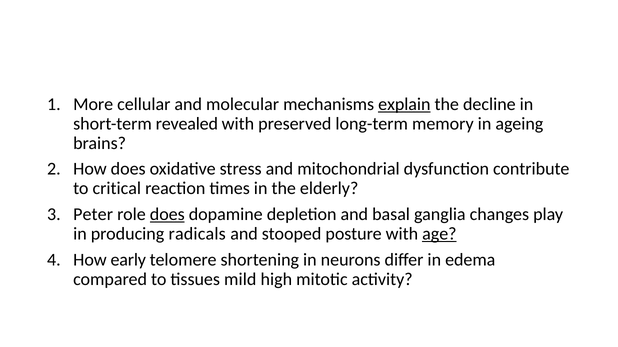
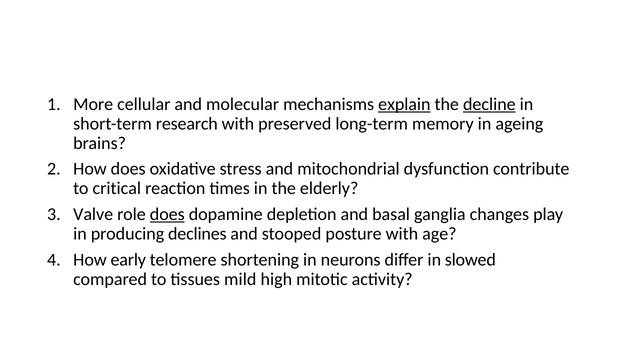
decline underline: none -> present
revealed: revealed -> research
Peter: Peter -> Valve
radicals: radicals -> declines
age underline: present -> none
edema: edema -> slowed
